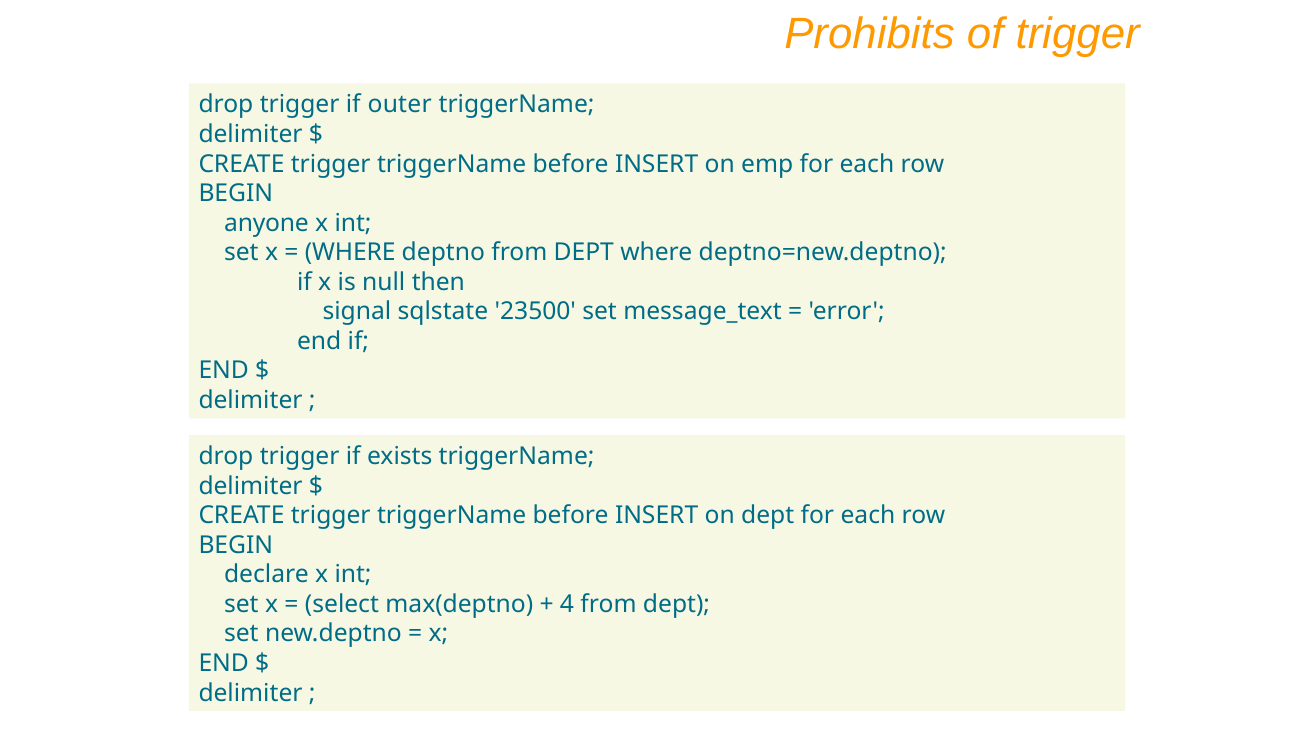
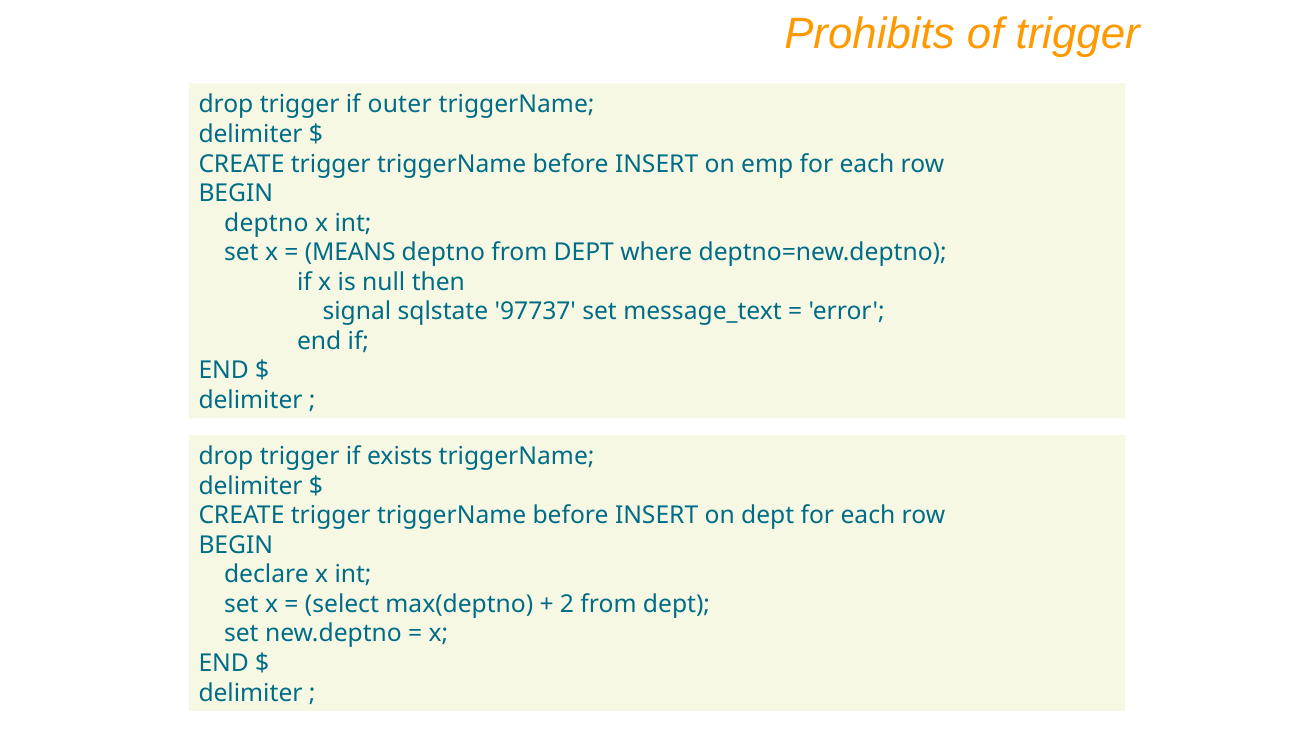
anyone at (266, 223): anyone -> deptno
WHERE at (350, 253): WHERE -> MEANS
23500: 23500 -> 97737
4: 4 -> 2
